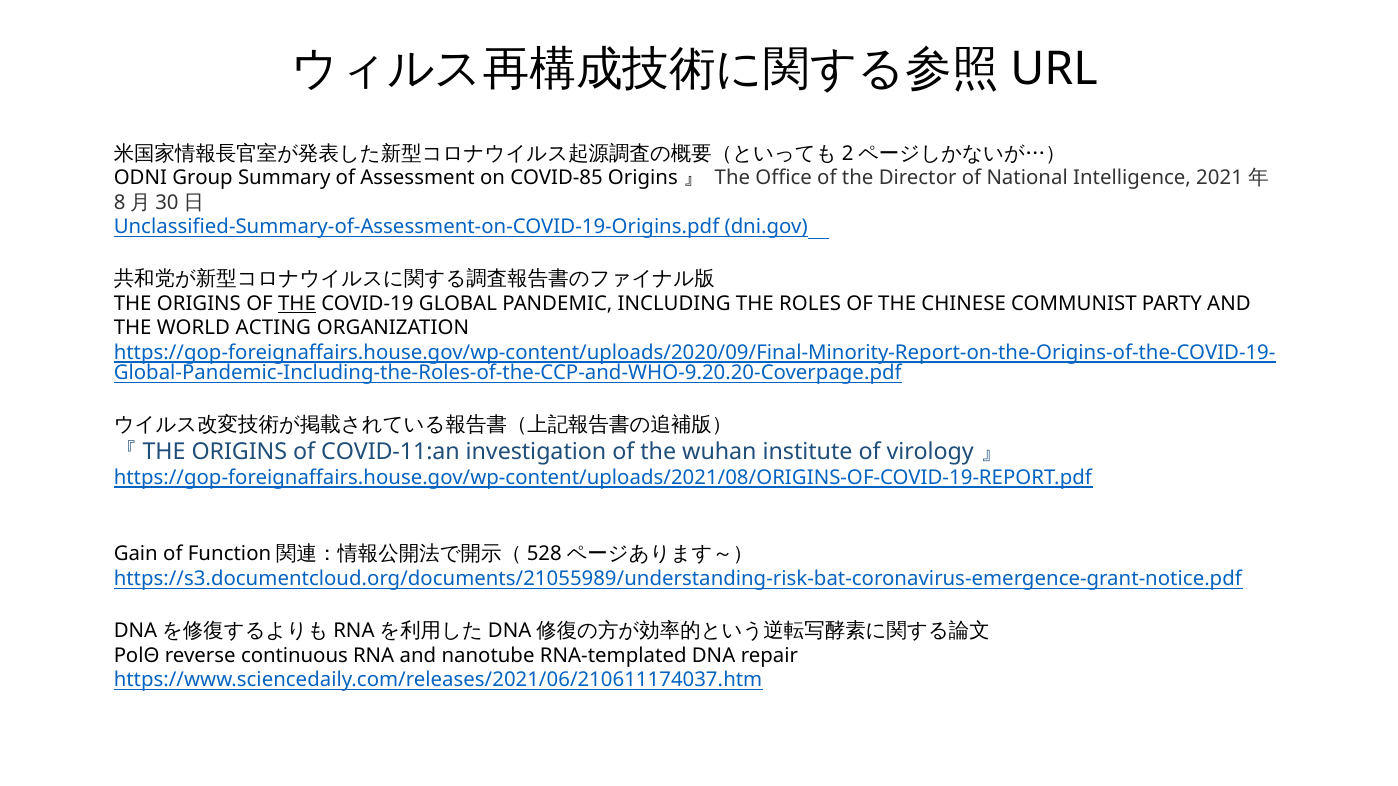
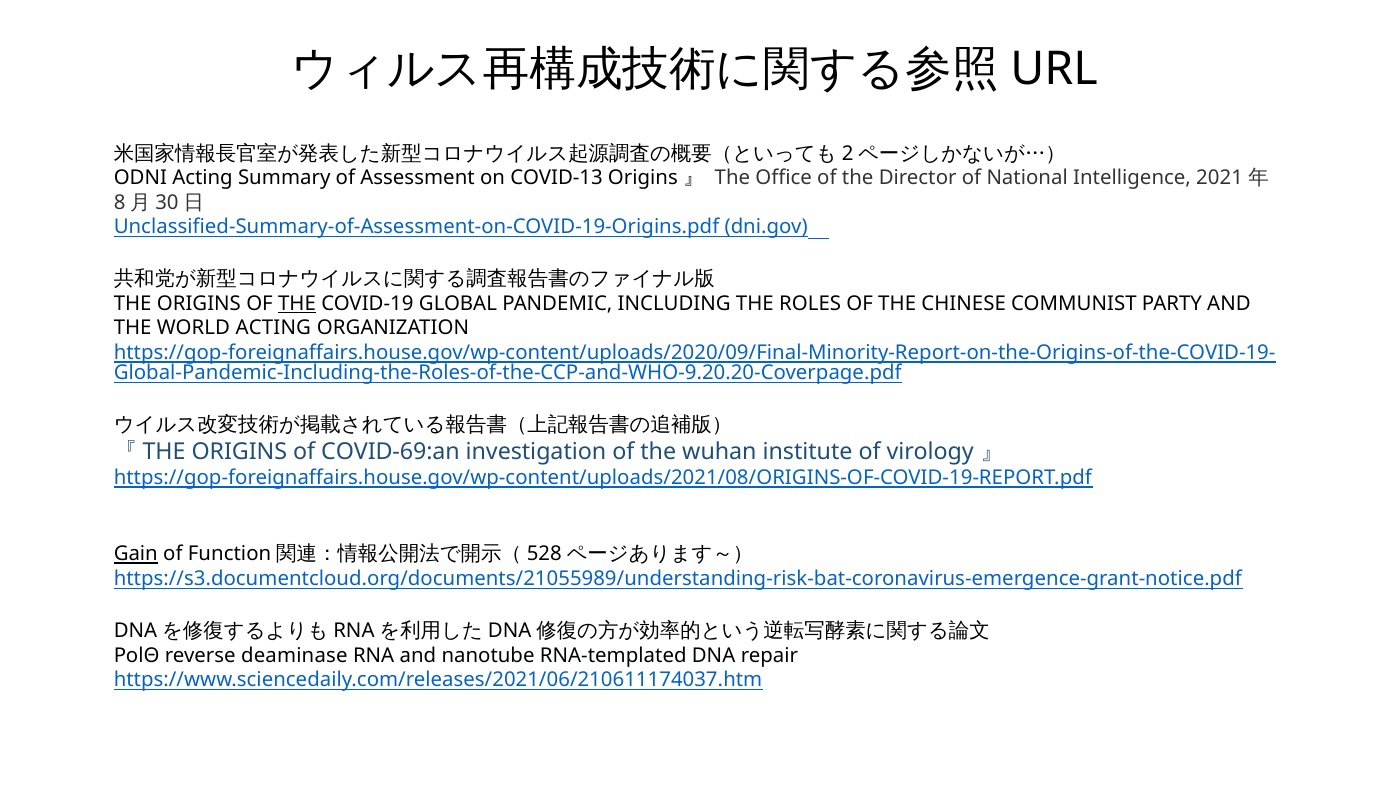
ODNI Group: Group -> Acting
COVID-85: COVID-85 -> COVID-13
COVID-11:an: COVID-11:an -> COVID-69:an
Gain underline: none -> present
continuous: continuous -> deaminase
